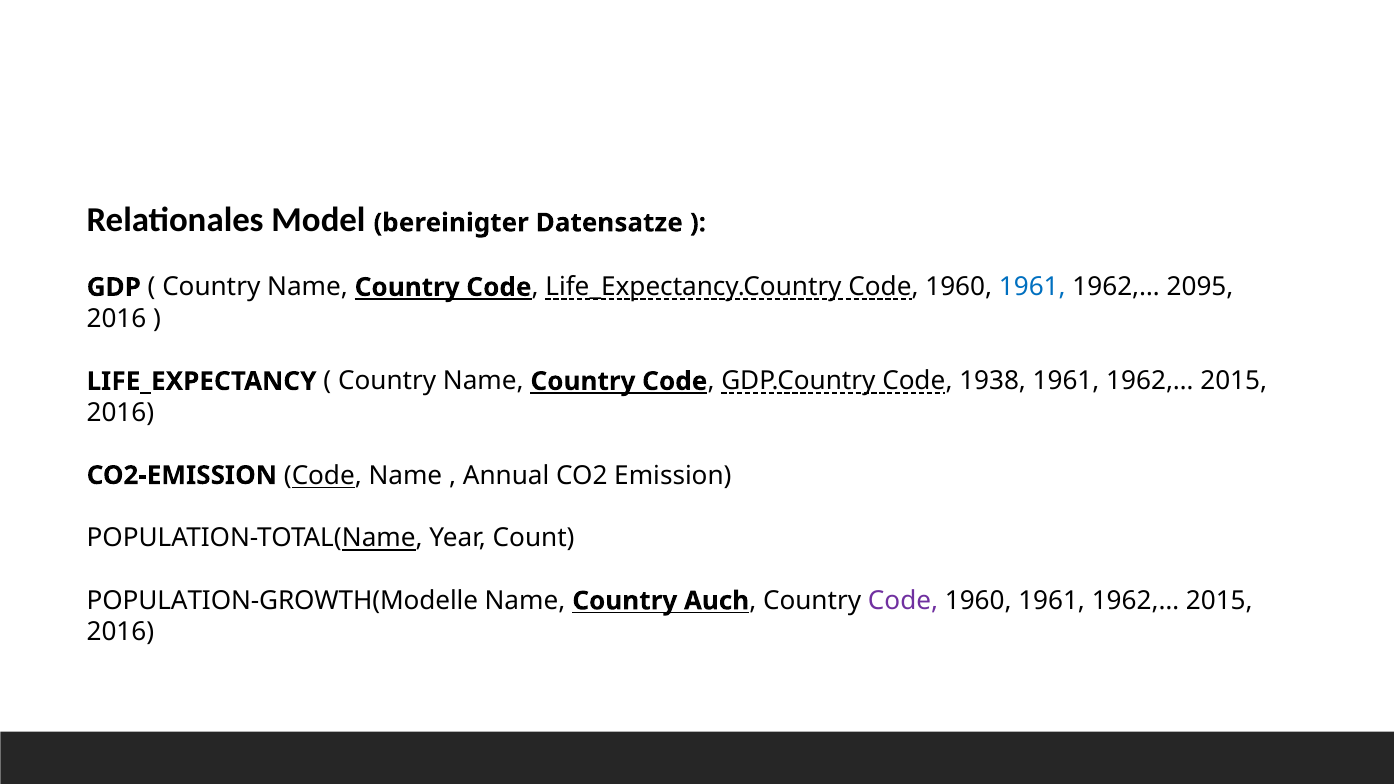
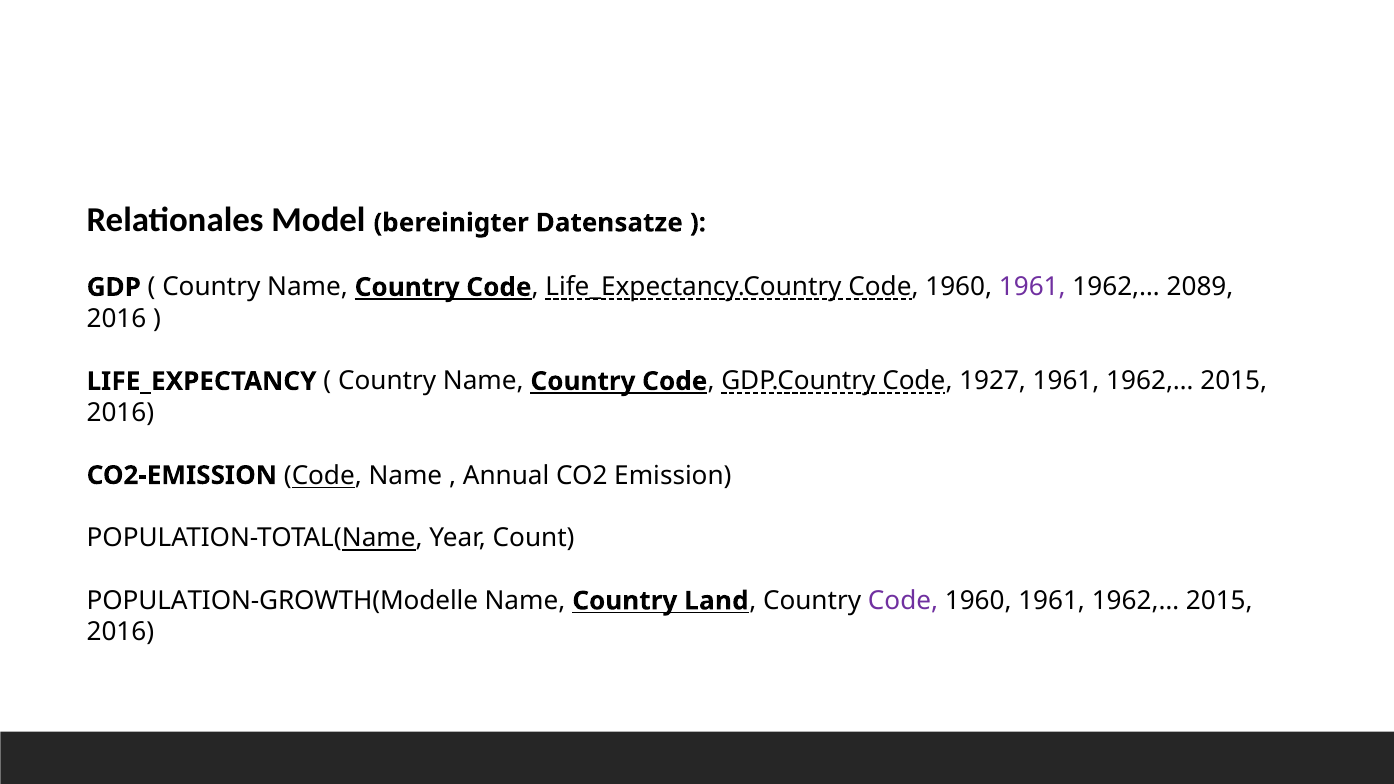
1961 at (1032, 287) colour: blue -> purple
2095: 2095 -> 2089
1938: 1938 -> 1927
Auch: Auch -> Land
